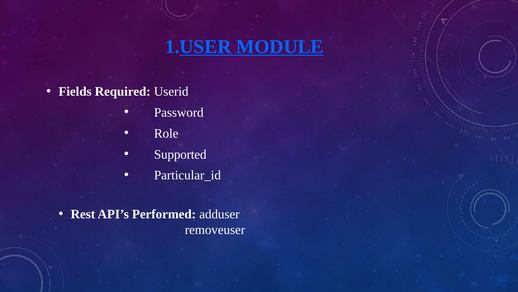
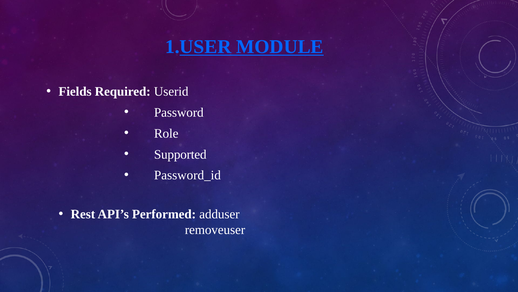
Particular_id: Particular_id -> Password_id
